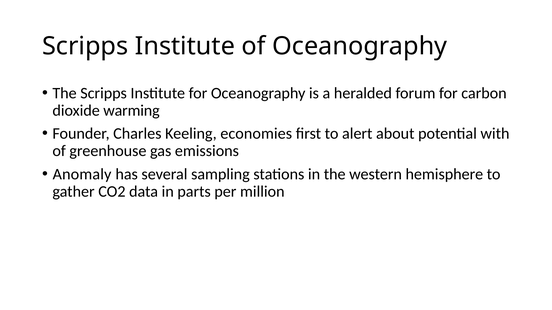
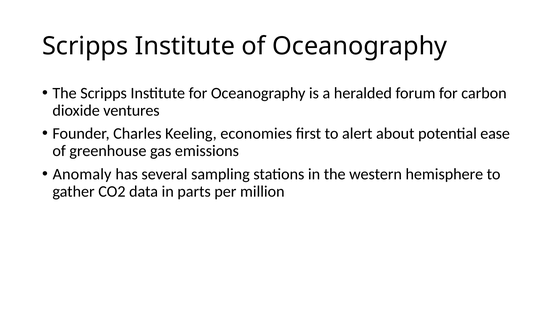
warming: warming -> ventures
with: with -> ease
